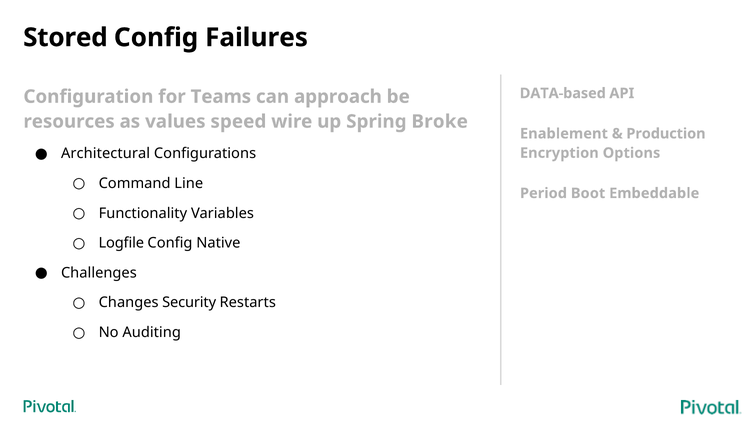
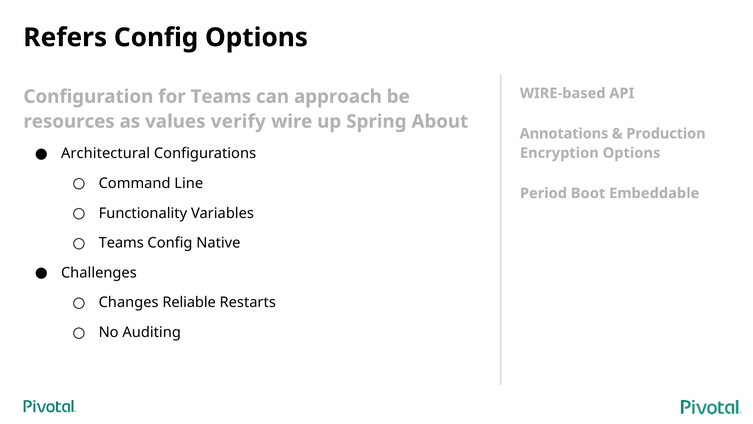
Stored: Stored -> Refers
Config Failures: Failures -> Options
DATA-based: DATA-based -> WIRE-based
speed: speed -> verify
Broke: Broke -> About
Enablement: Enablement -> Annotations
Logfile at (121, 243): Logfile -> Teams
Security: Security -> Reliable
